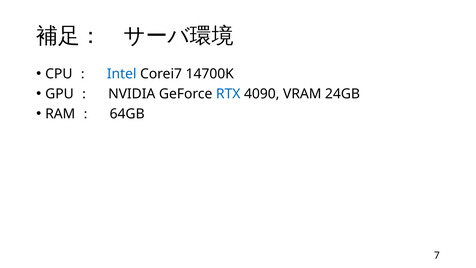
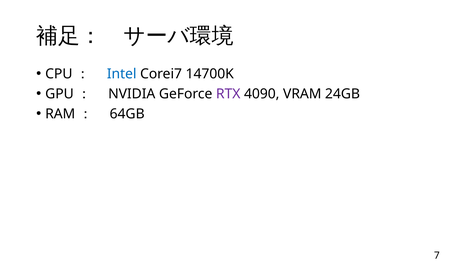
RTX colour: blue -> purple
